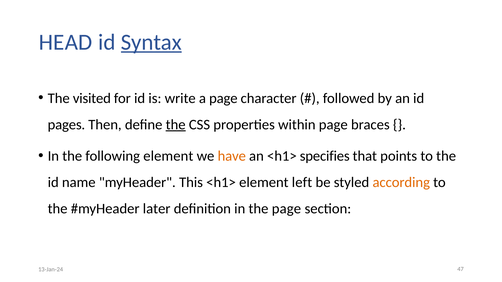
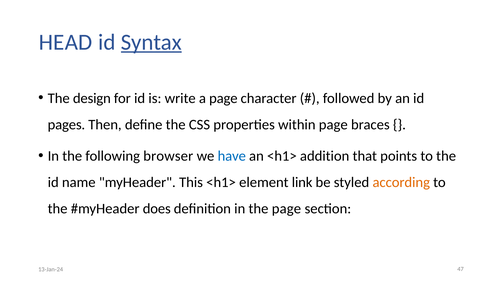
visited: visited -> design
the at (176, 125) underline: present -> none
following element: element -> browser
have colour: orange -> blue
specifies: specifies -> addition
left: left -> link
later: later -> does
